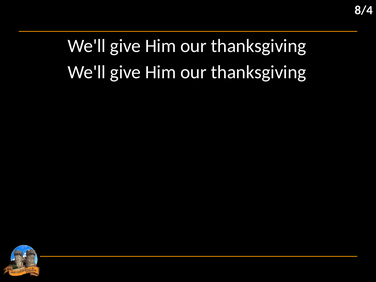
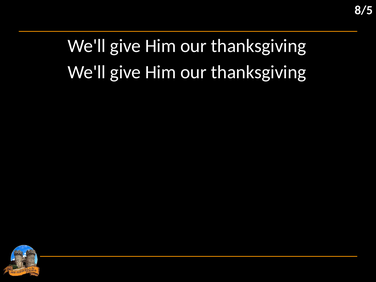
8/4: 8/4 -> 8/5
